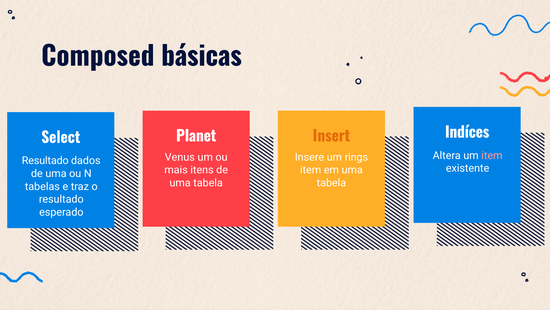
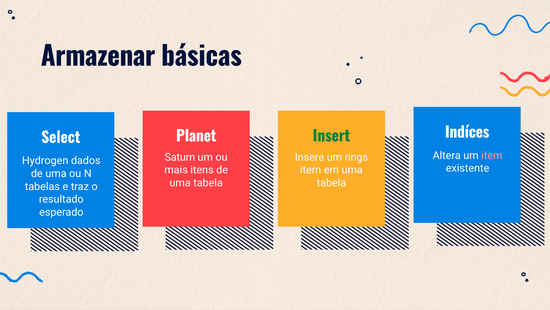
Composed: Composed -> Armazenar
Insert colour: orange -> green
Venus: Venus -> Saturn
Resultado at (45, 160): Resultado -> Hydrogen
